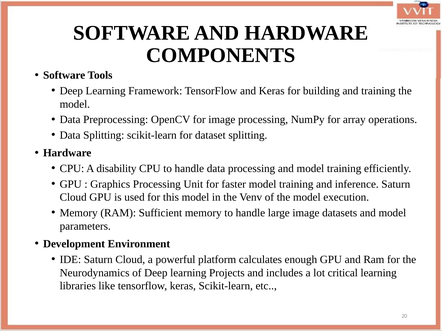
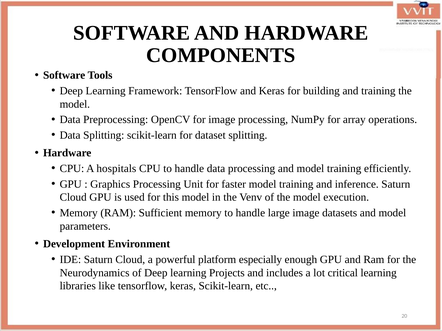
disability: disability -> hospitals
calculates: calculates -> especially
